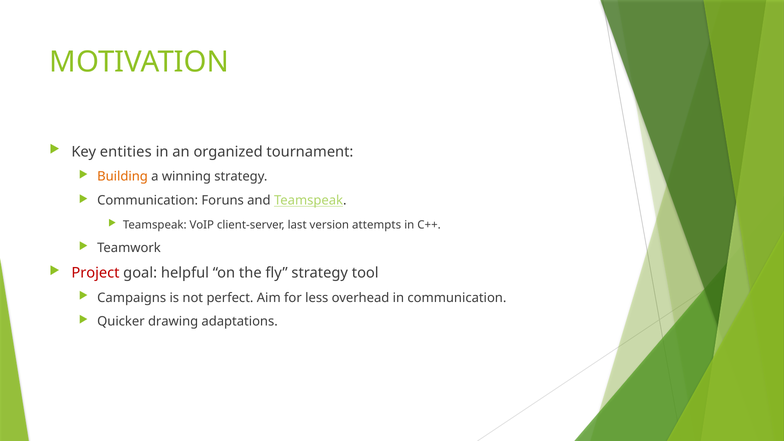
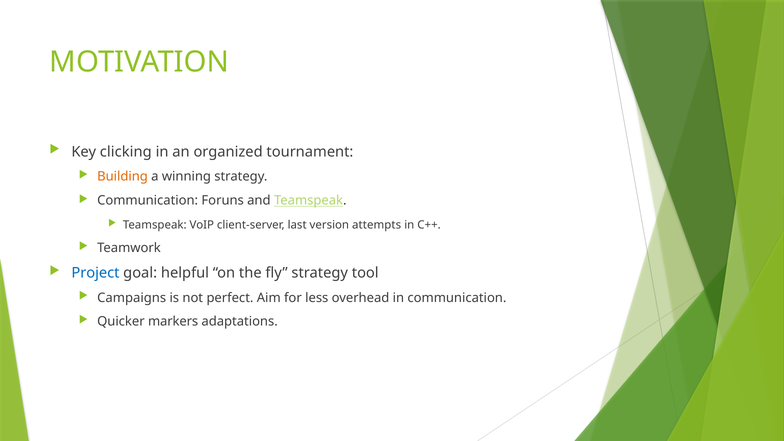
entities: entities -> clicking
Project colour: red -> blue
drawing: drawing -> markers
